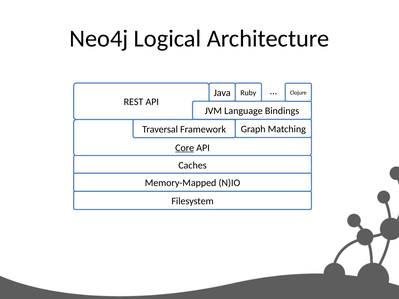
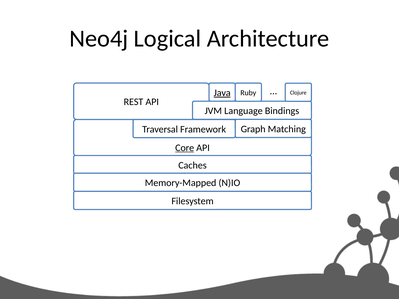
Java underline: none -> present
